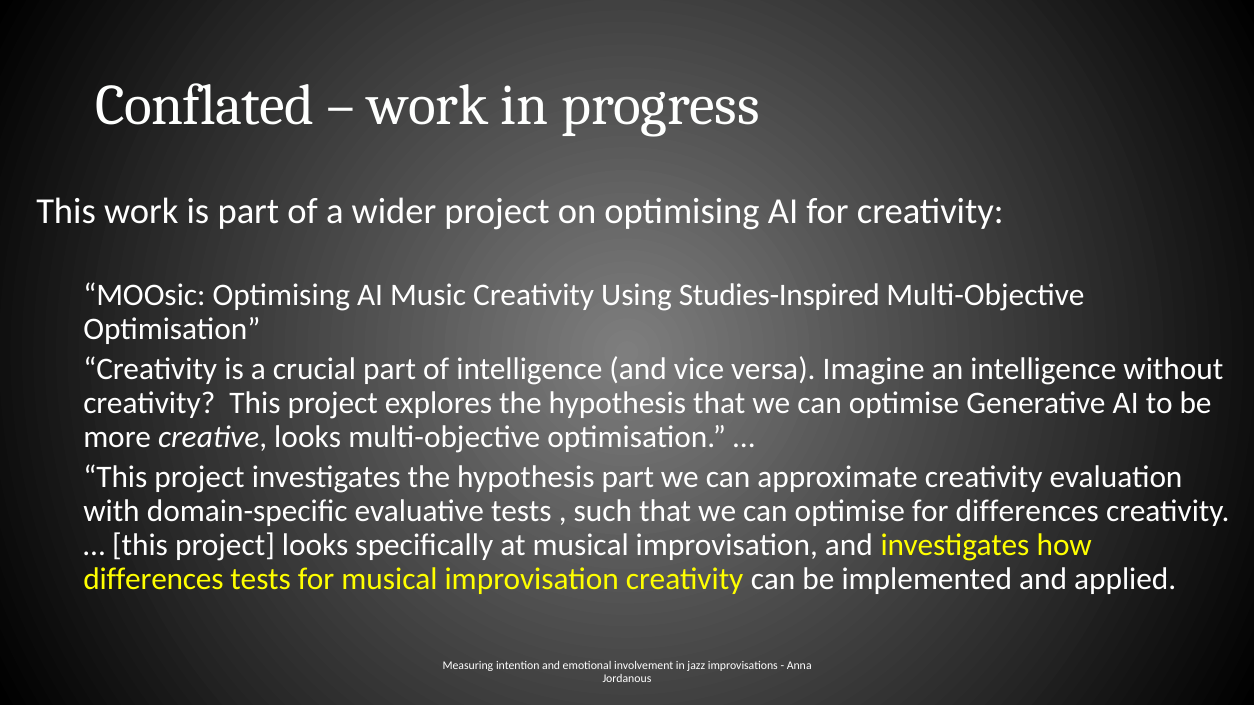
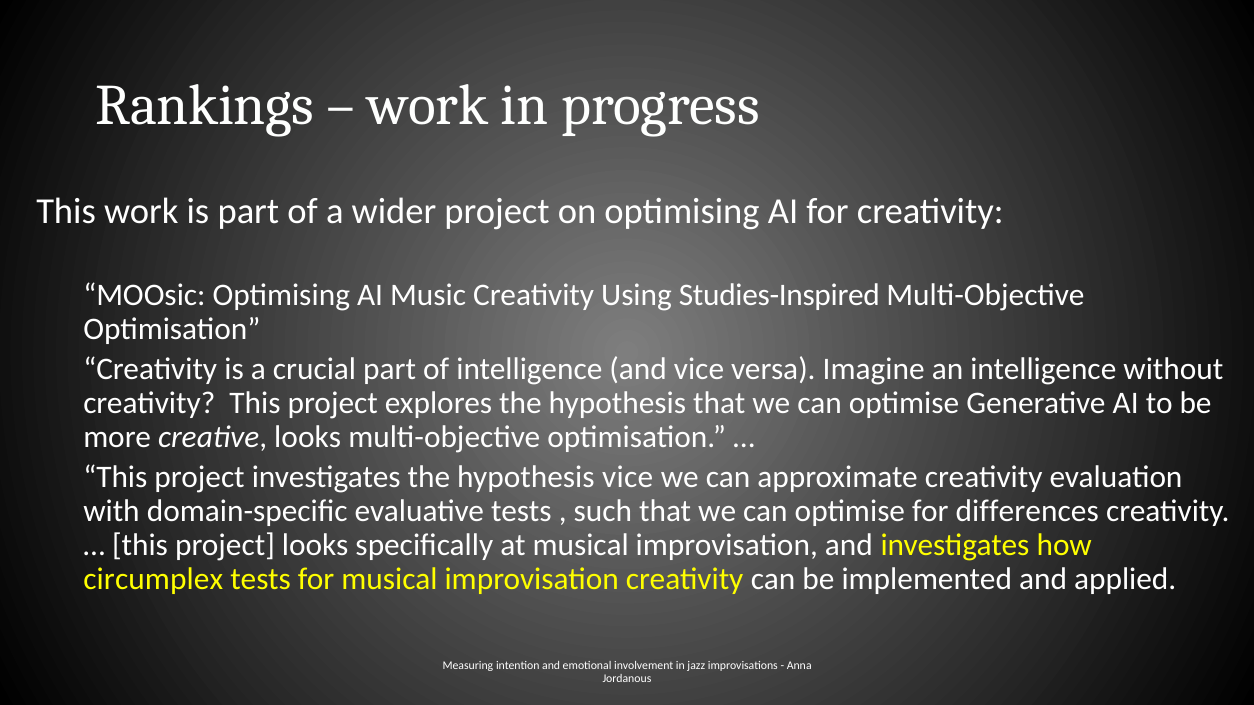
Conflated: Conflated -> Rankings
hypothesis part: part -> vice
differences at (153, 579): differences -> circumplex
